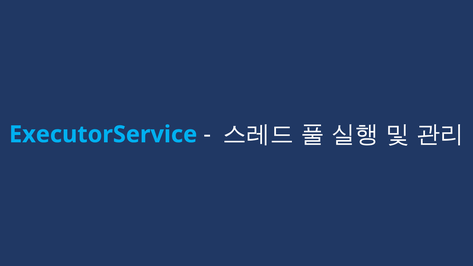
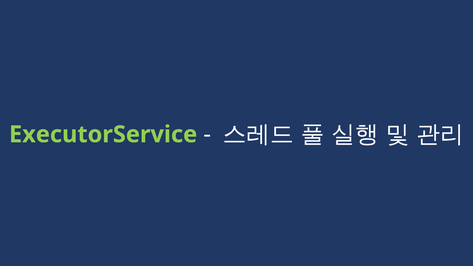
ExecutorService colour: light blue -> light green
